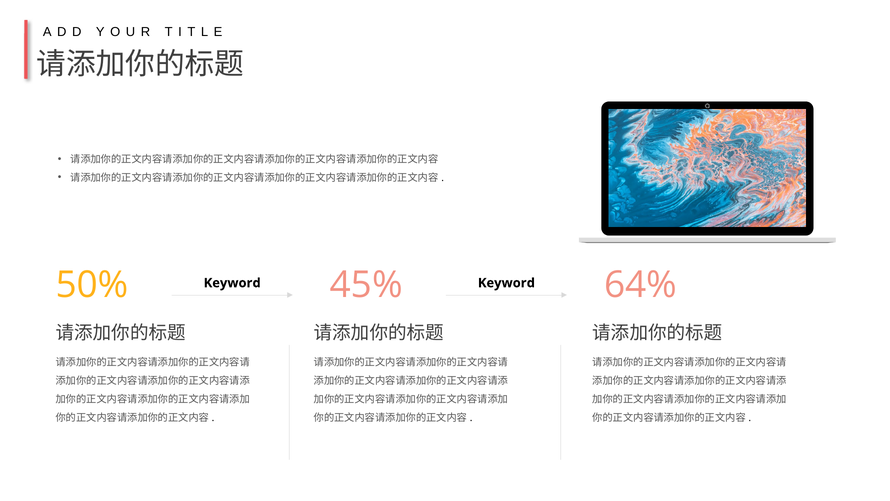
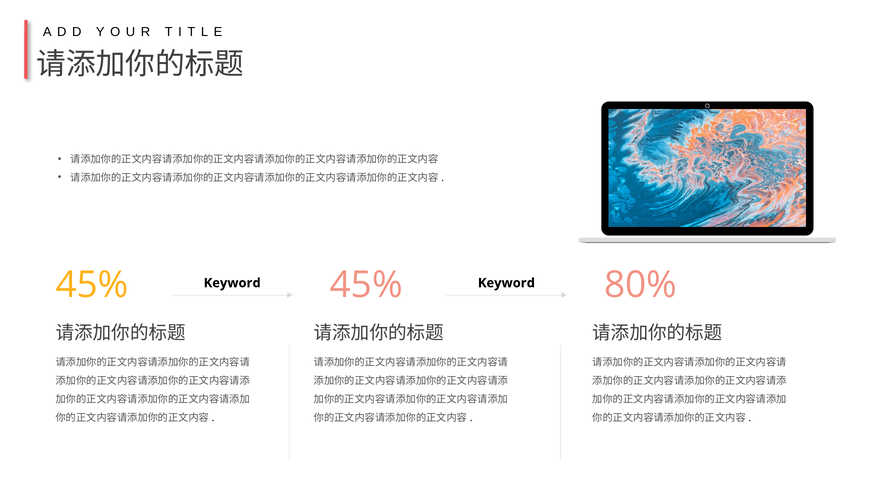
50% at (92, 285): 50% -> 45%
64%: 64% -> 80%
